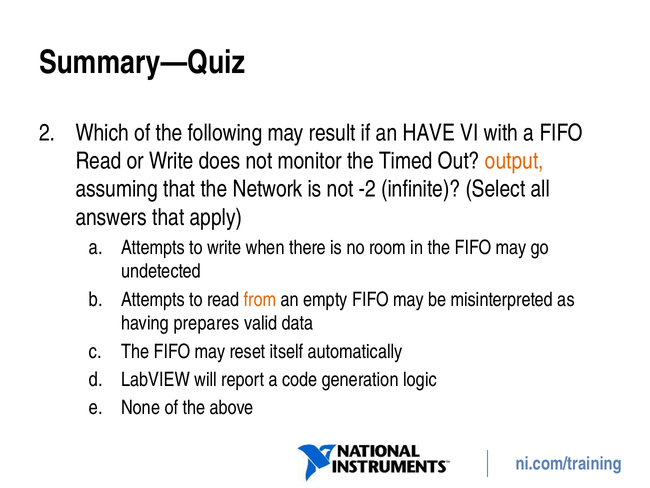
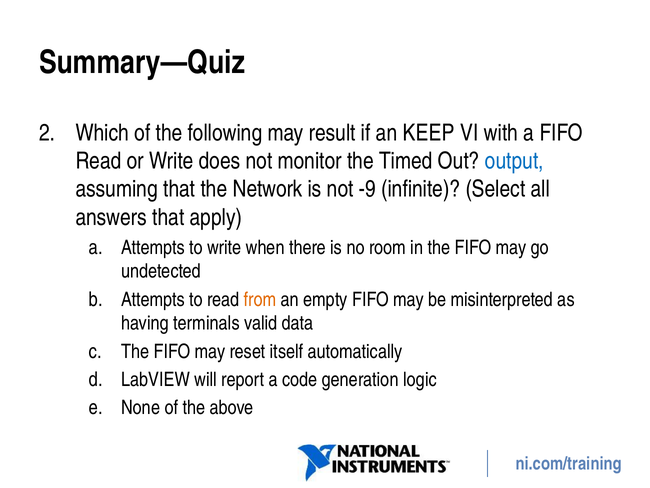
HAVE: HAVE -> KEEP
output colour: orange -> blue
-2: -2 -> -9
prepares: prepares -> terminals
